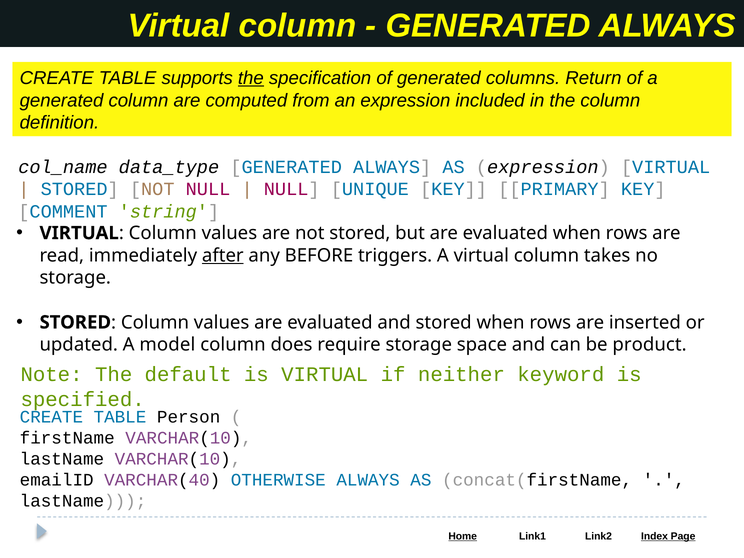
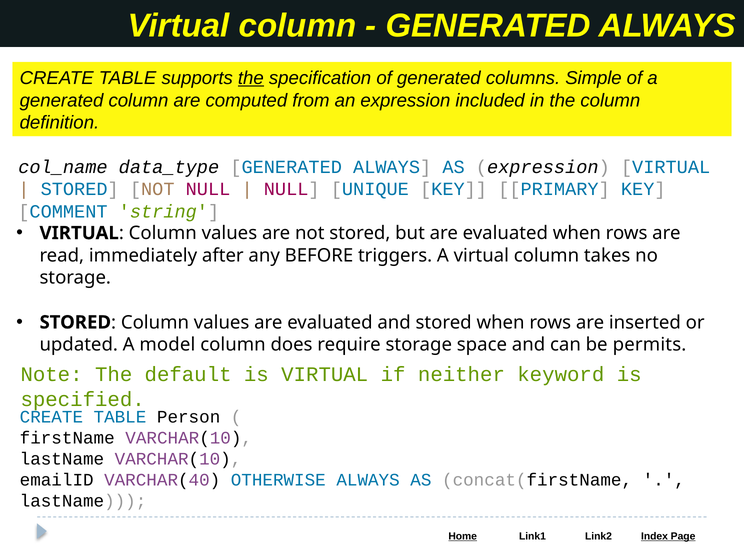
Return: Return -> Simple
after underline: present -> none
product: product -> permits
